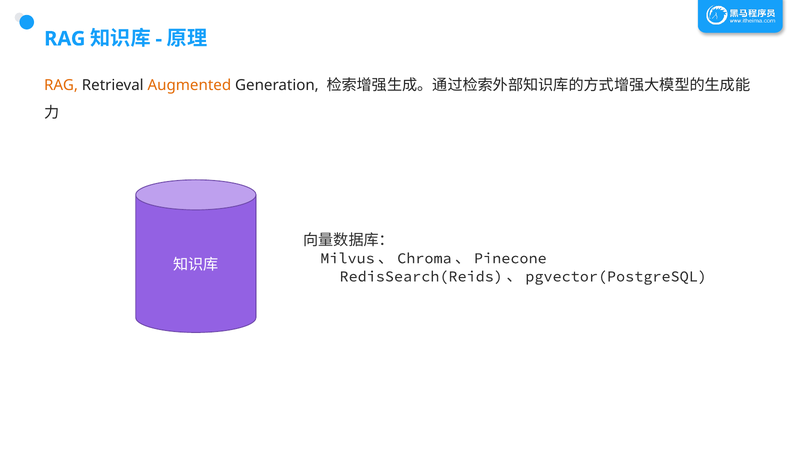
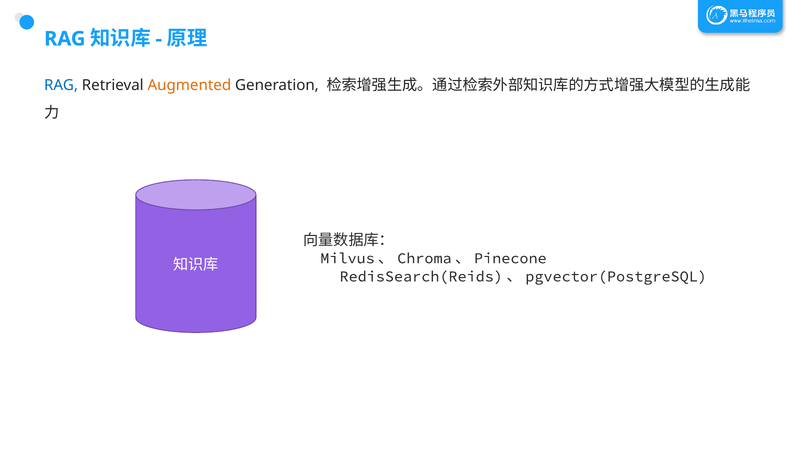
RAG at (61, 85) colour: orange -> blue
